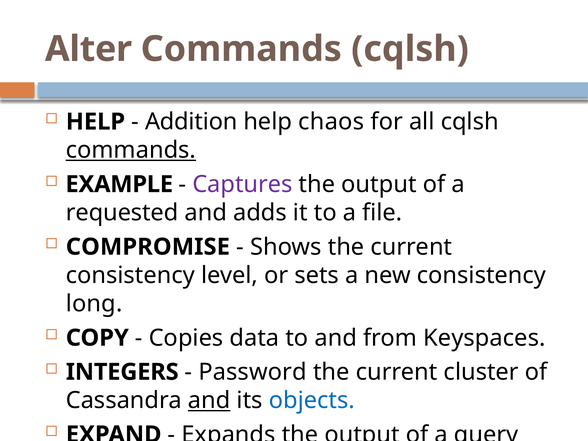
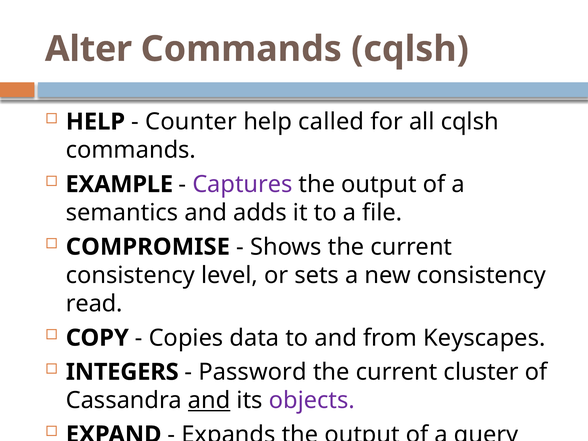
Addition: Addition -> Counter
chaos: chaos -> called
commands at (131, 150) underline: present -> none
requested: requested -> semantics
long: long -> read
Keyspaces: Keyspaces -> Keyscapes
objects colour: blue -> purple
